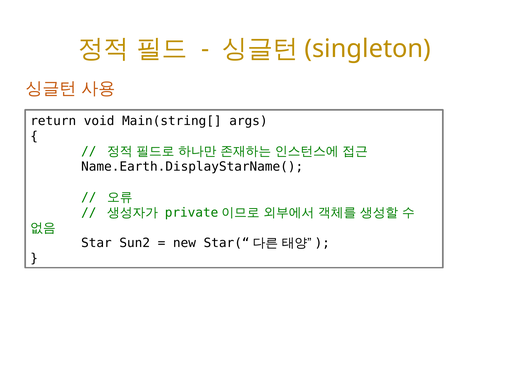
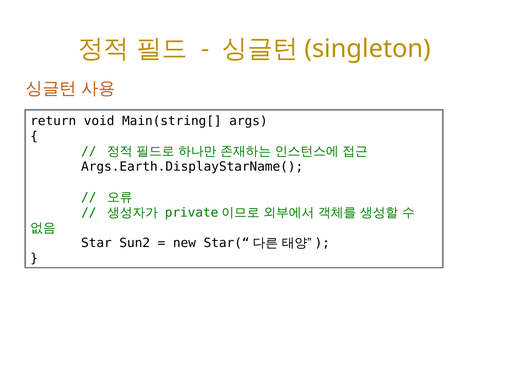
Name.Earth.DisplayStarName(: Name.Earth.DisplayStarName( -> Args.Earth.DisplayStarName(
